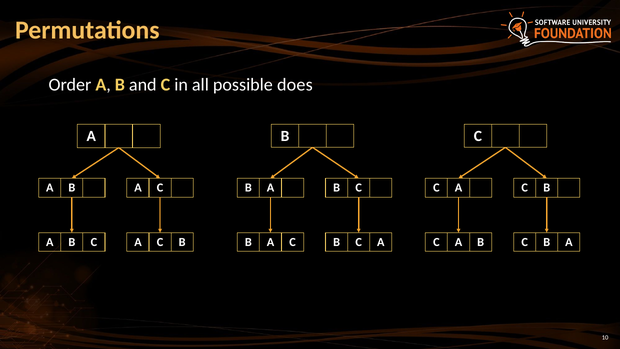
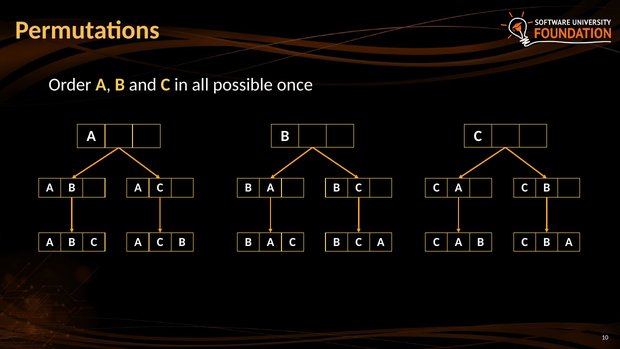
does: does -> once
